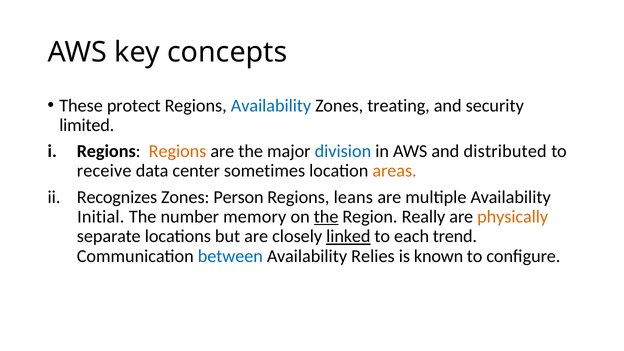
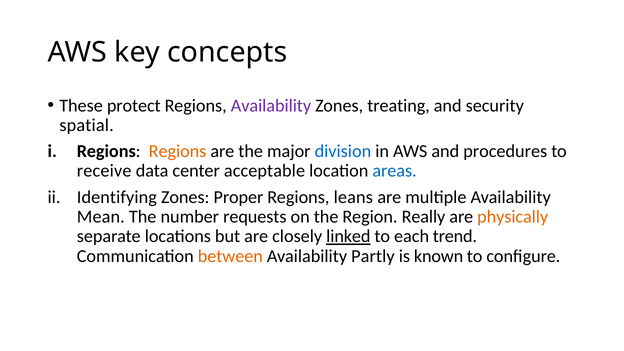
Availability at (271, 106) colour: blue -> purple
limited: limited -> spatial
distributed: distributed -> procedures
sometimes: sometimes -> acceptable
areas colour: orange -> blue
Recognizes: Recognizes -> Identifying
Person: Person -> Proper
Initial: Initial -> Mean
memory: memory -> requests
the at (326, 217) underline: present -> none
between colour: blue -> orange
Relies: Relies -> Partly
